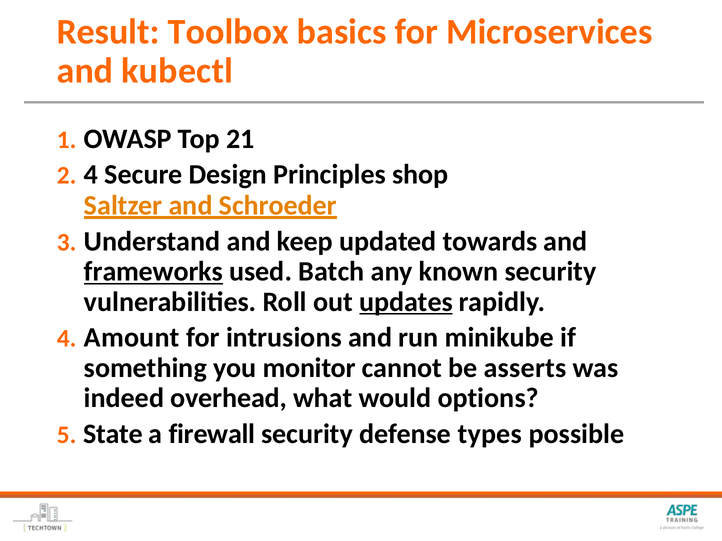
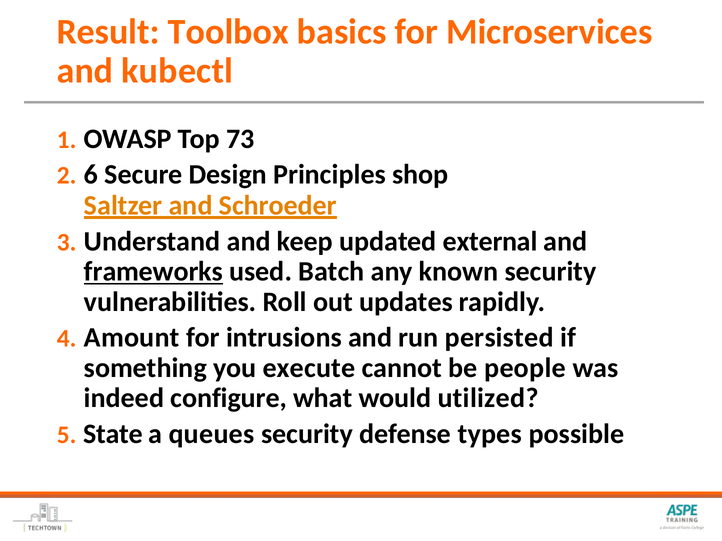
21: 21 -> 73
4 at (91, 175): 4 -> 6
towards: towards -> external
updates underline: present -> none
minikube: minikube -> persisted
monitor: monitor -> execute
asserts: asserts -> people
overhead: overhead -> configure
options: options -> utilized
firewall: firewall -> queues
